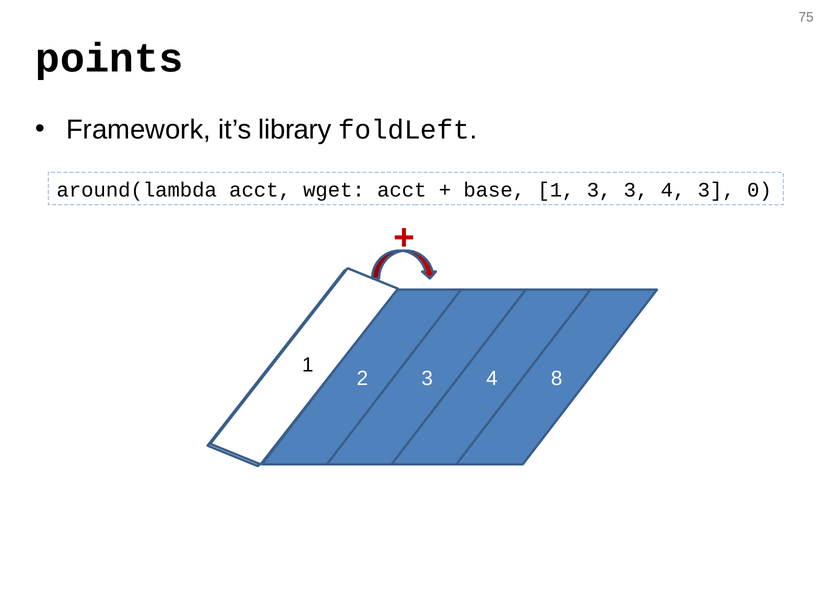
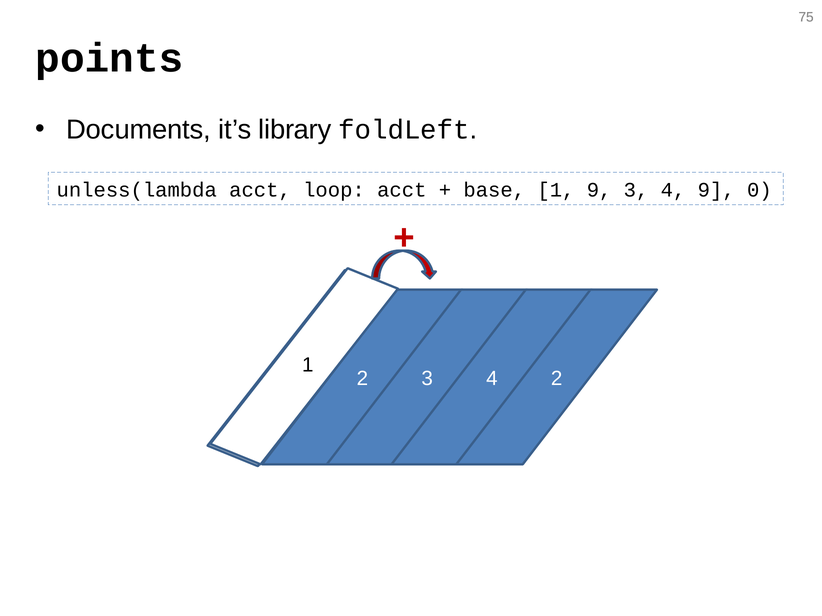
Framework: Framework -> Documents
around(lambda: around(lambda -> unless(lambda
wget: wget -> loop
1 3: 3 -> 9
4 3: 3 -> 9
8 at (557, 379): 8 -> 2
